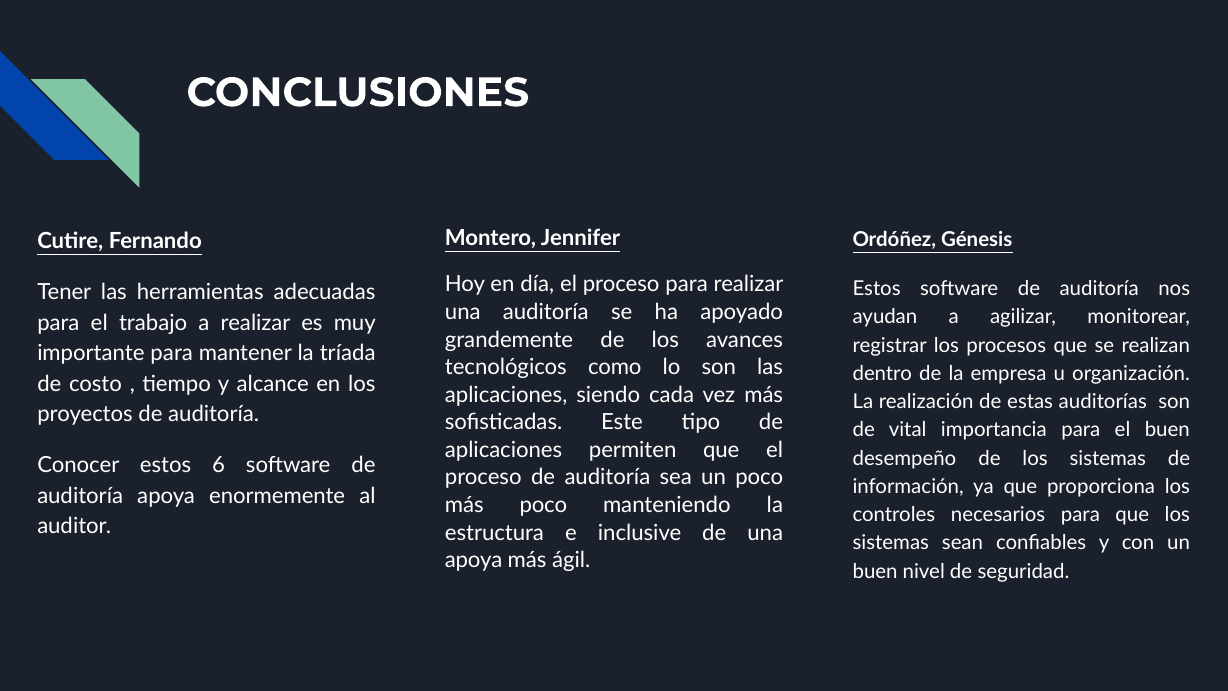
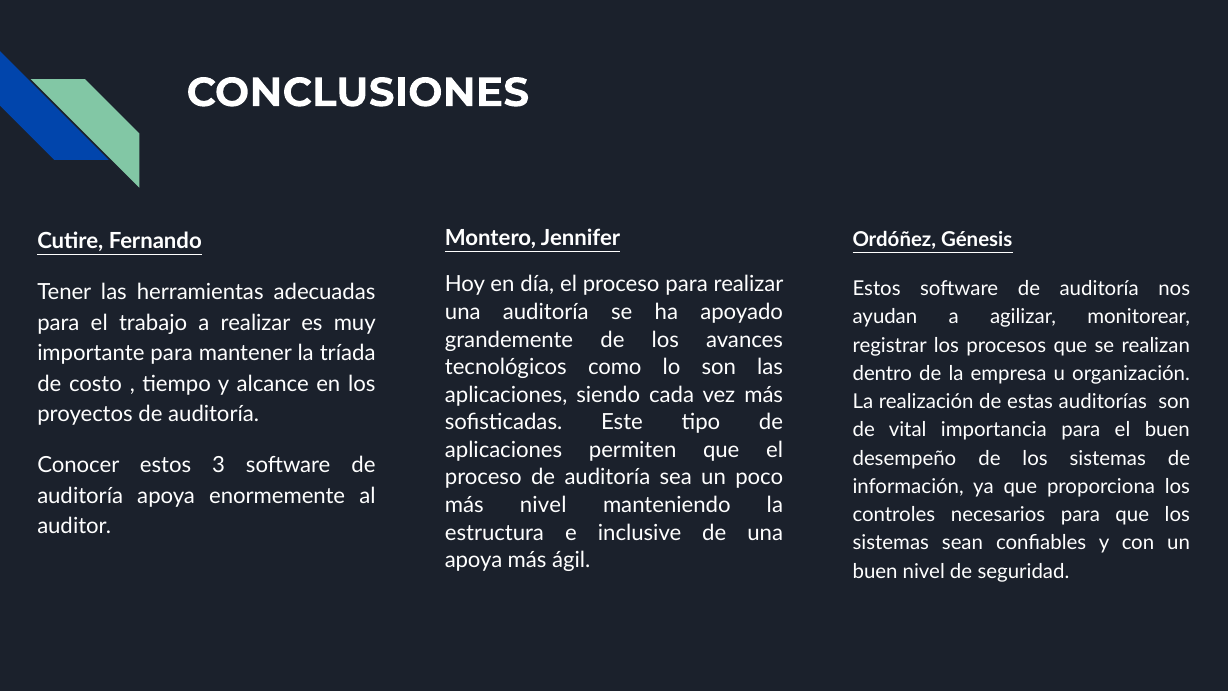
6: 6 -> 3
más poco: poco -> nivel
